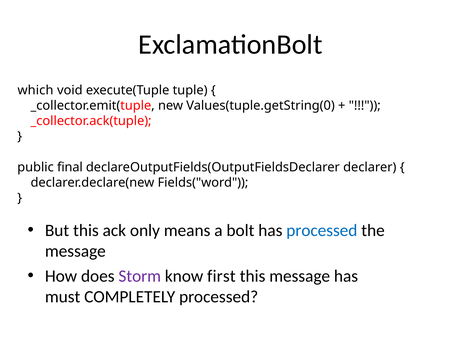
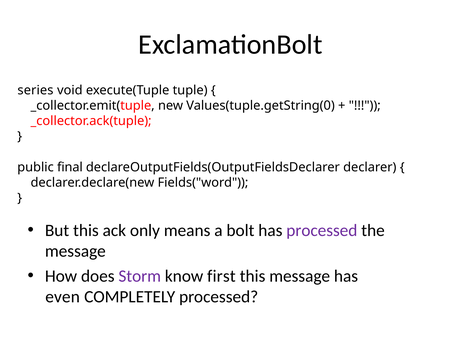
which: which -> series
processed at (322, 230) colour: blue -> purple
must: must -> even
